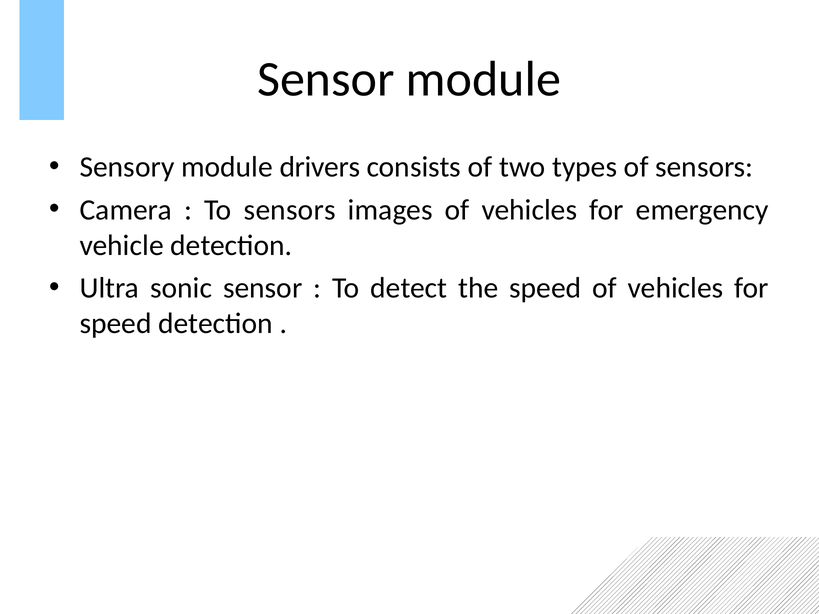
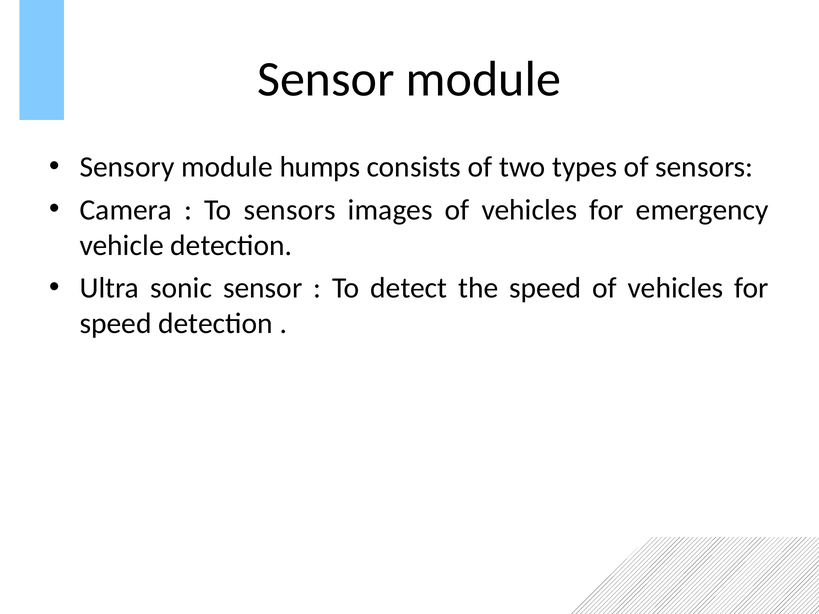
drivers: drivers -> humps
